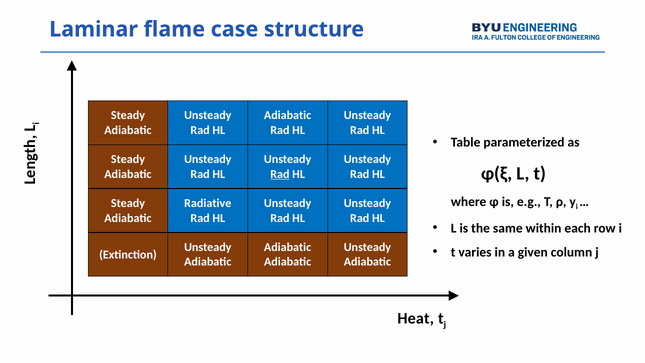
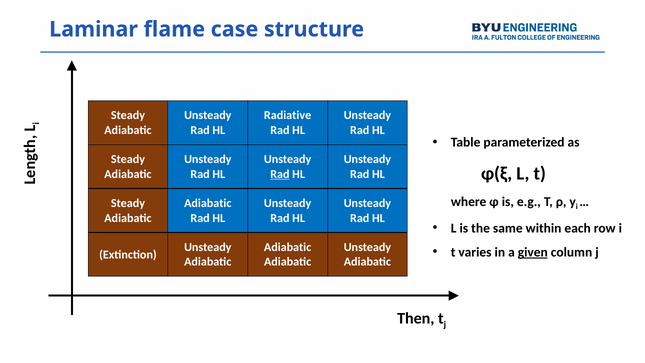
Adiabatic at (288, 115): Adiabatic -> Radiative
Radiative at (208, 203): Radiative -> Adiabatic
given underline: none -> present
Heat: Heat -> Then
